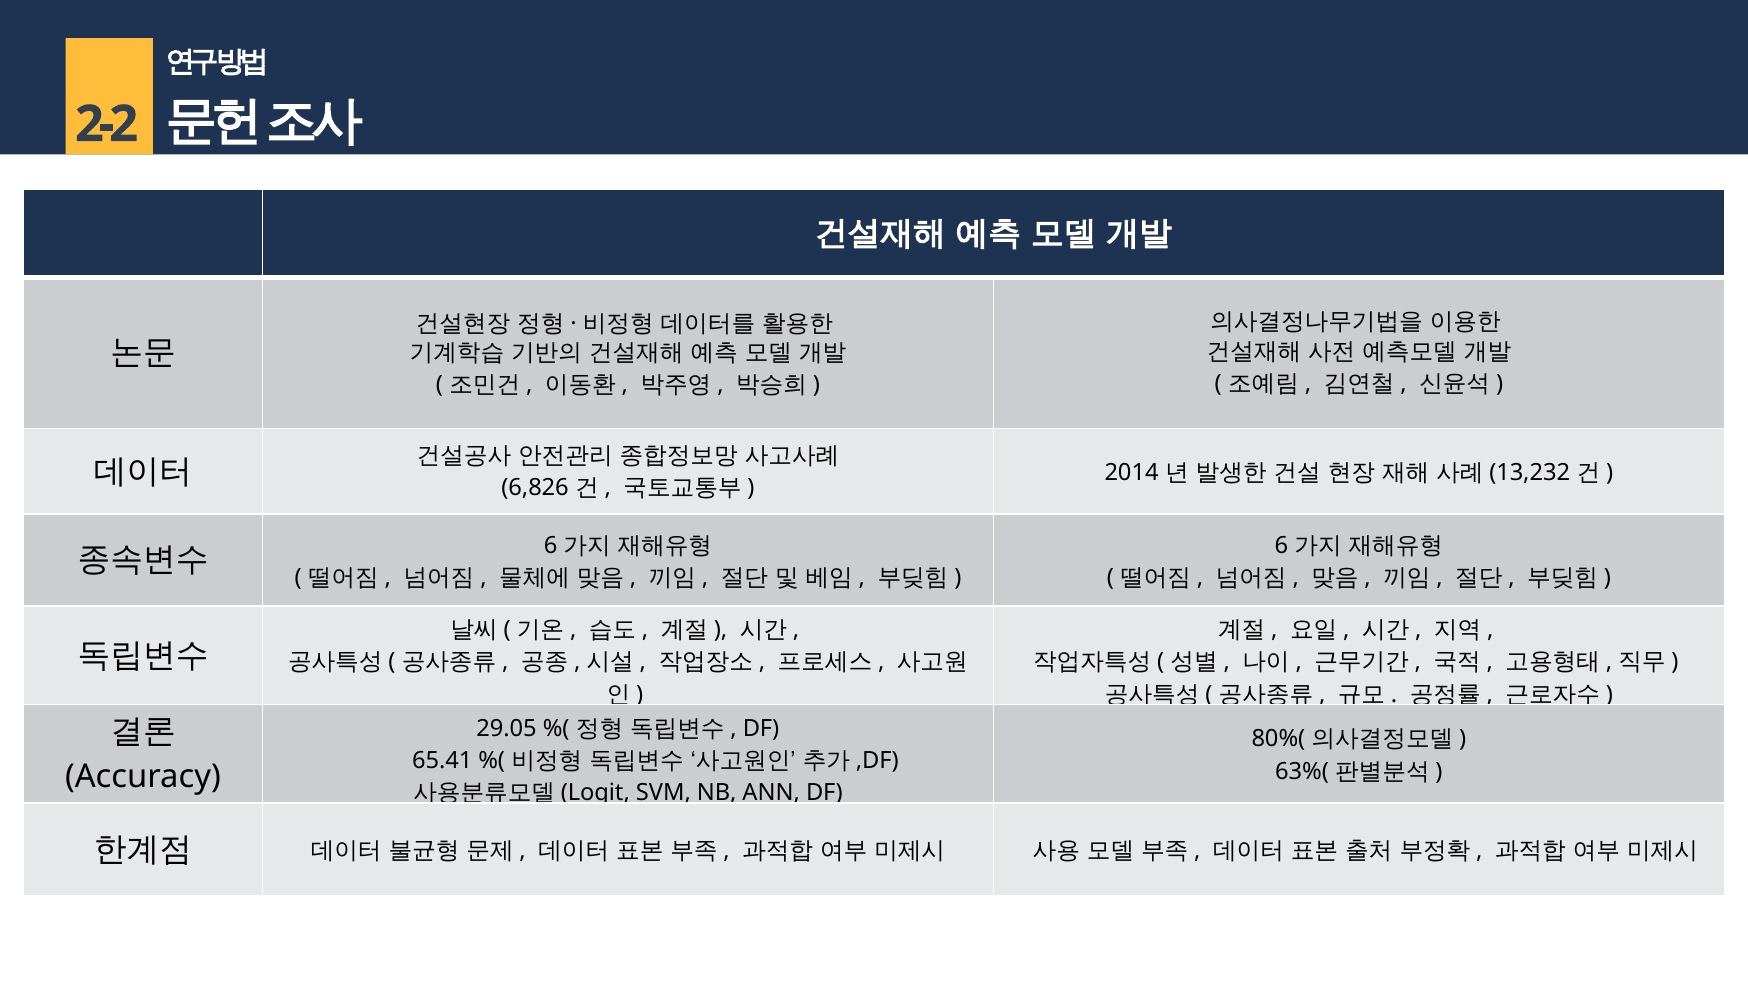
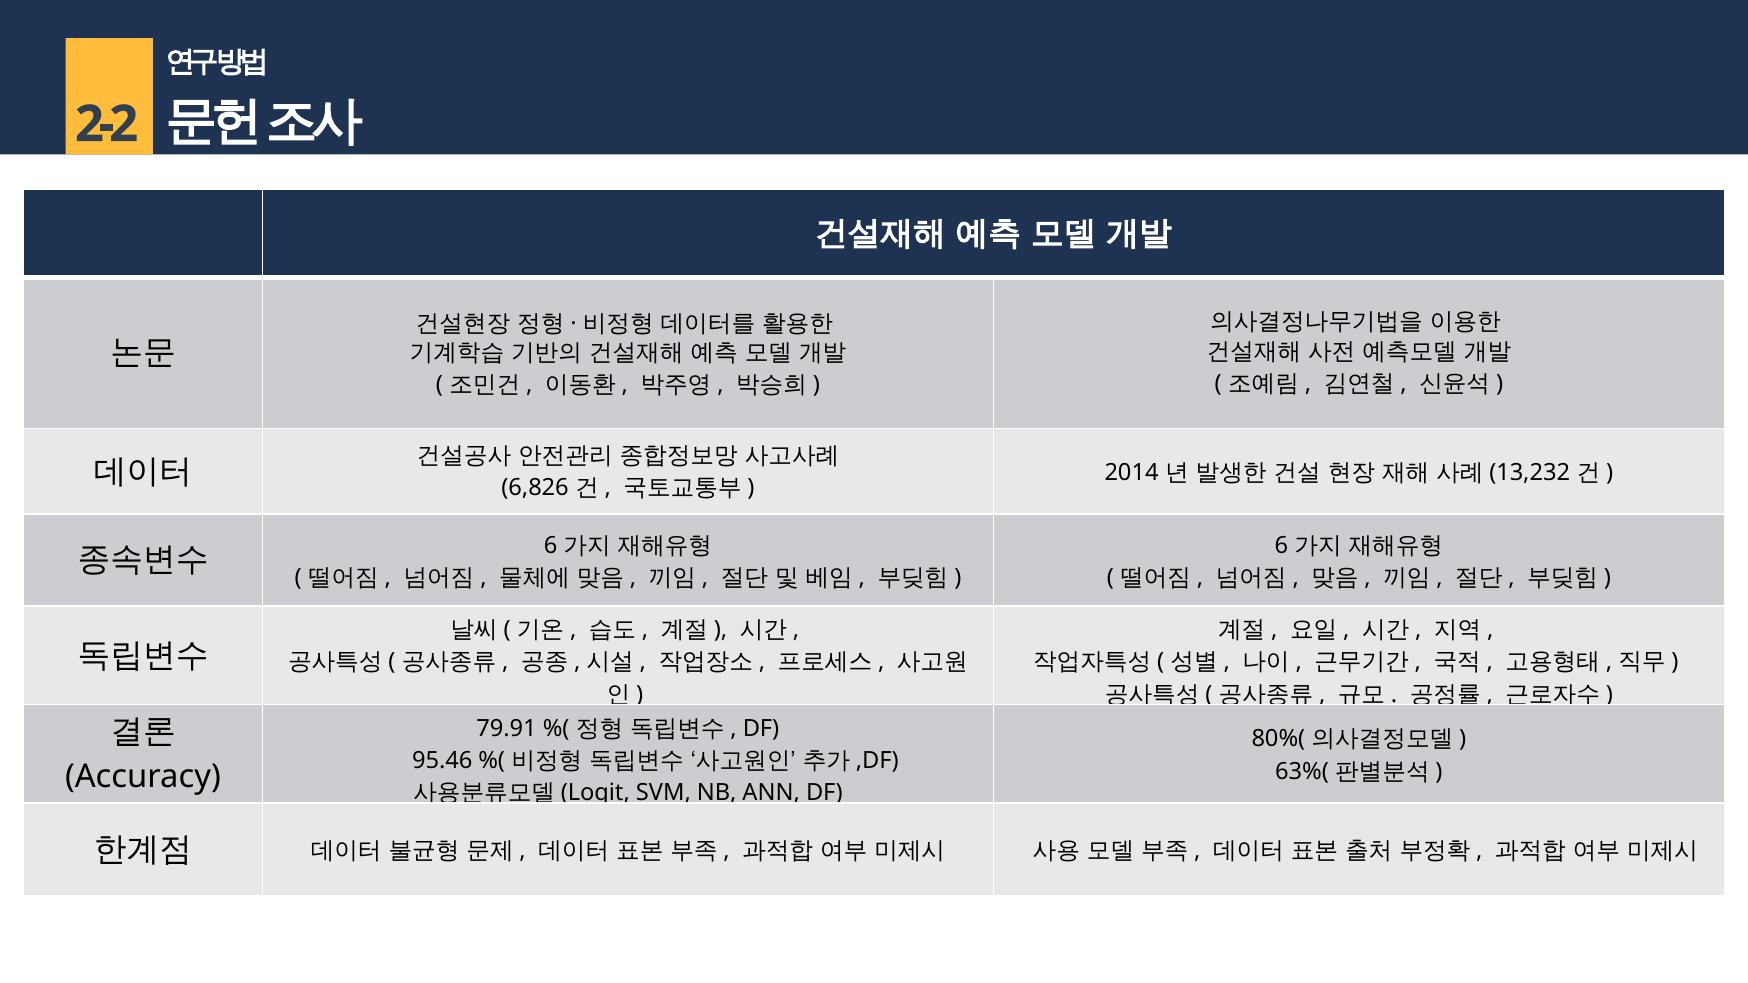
29.05: 29.05 -> 79.91
65.41: 65.41 -> 95.46
